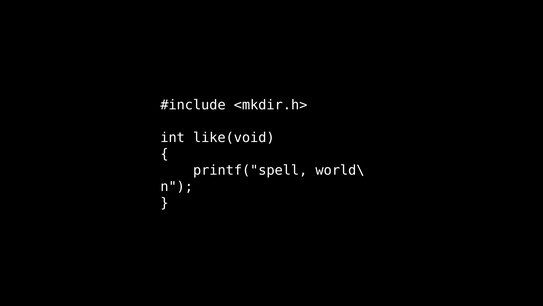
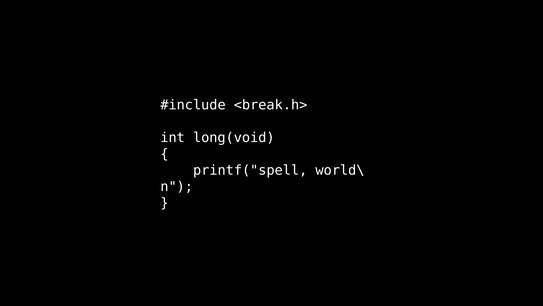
<mkdir.h>: <mkdir.h> -> <break.h>
like(void: like(void -> long(void
